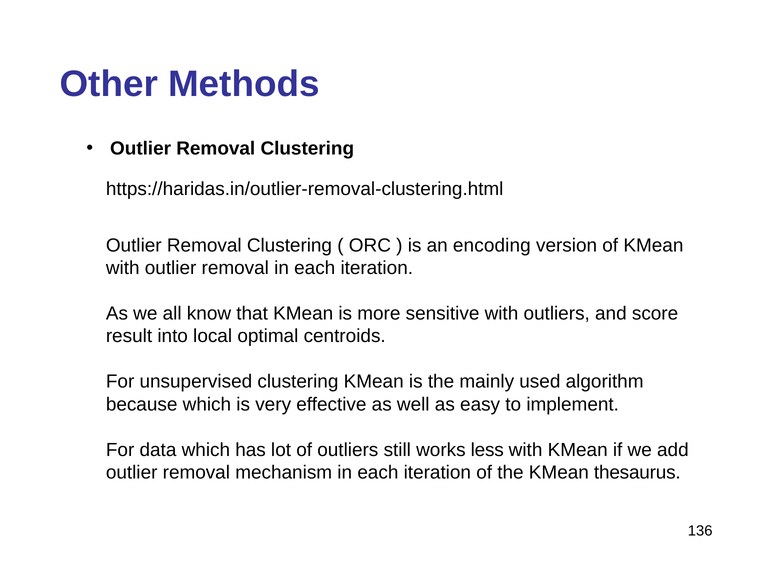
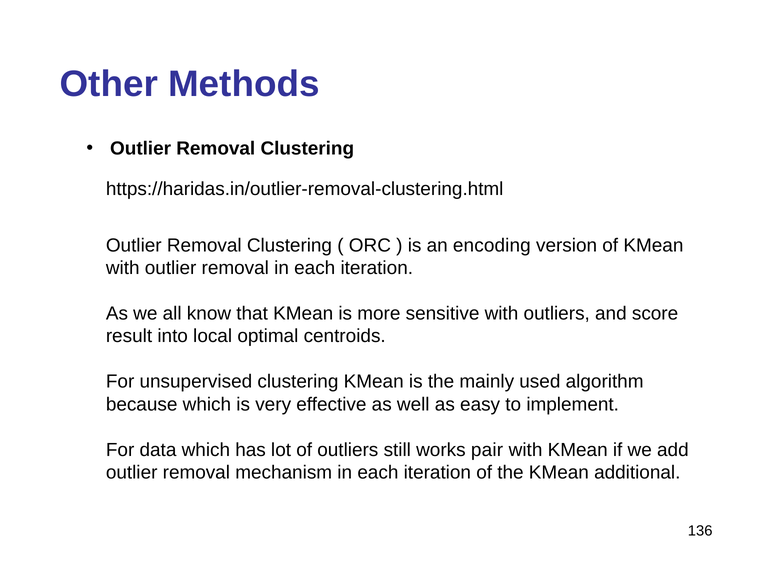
less: less -> pair
thesaurus: thesaurus -> additional
